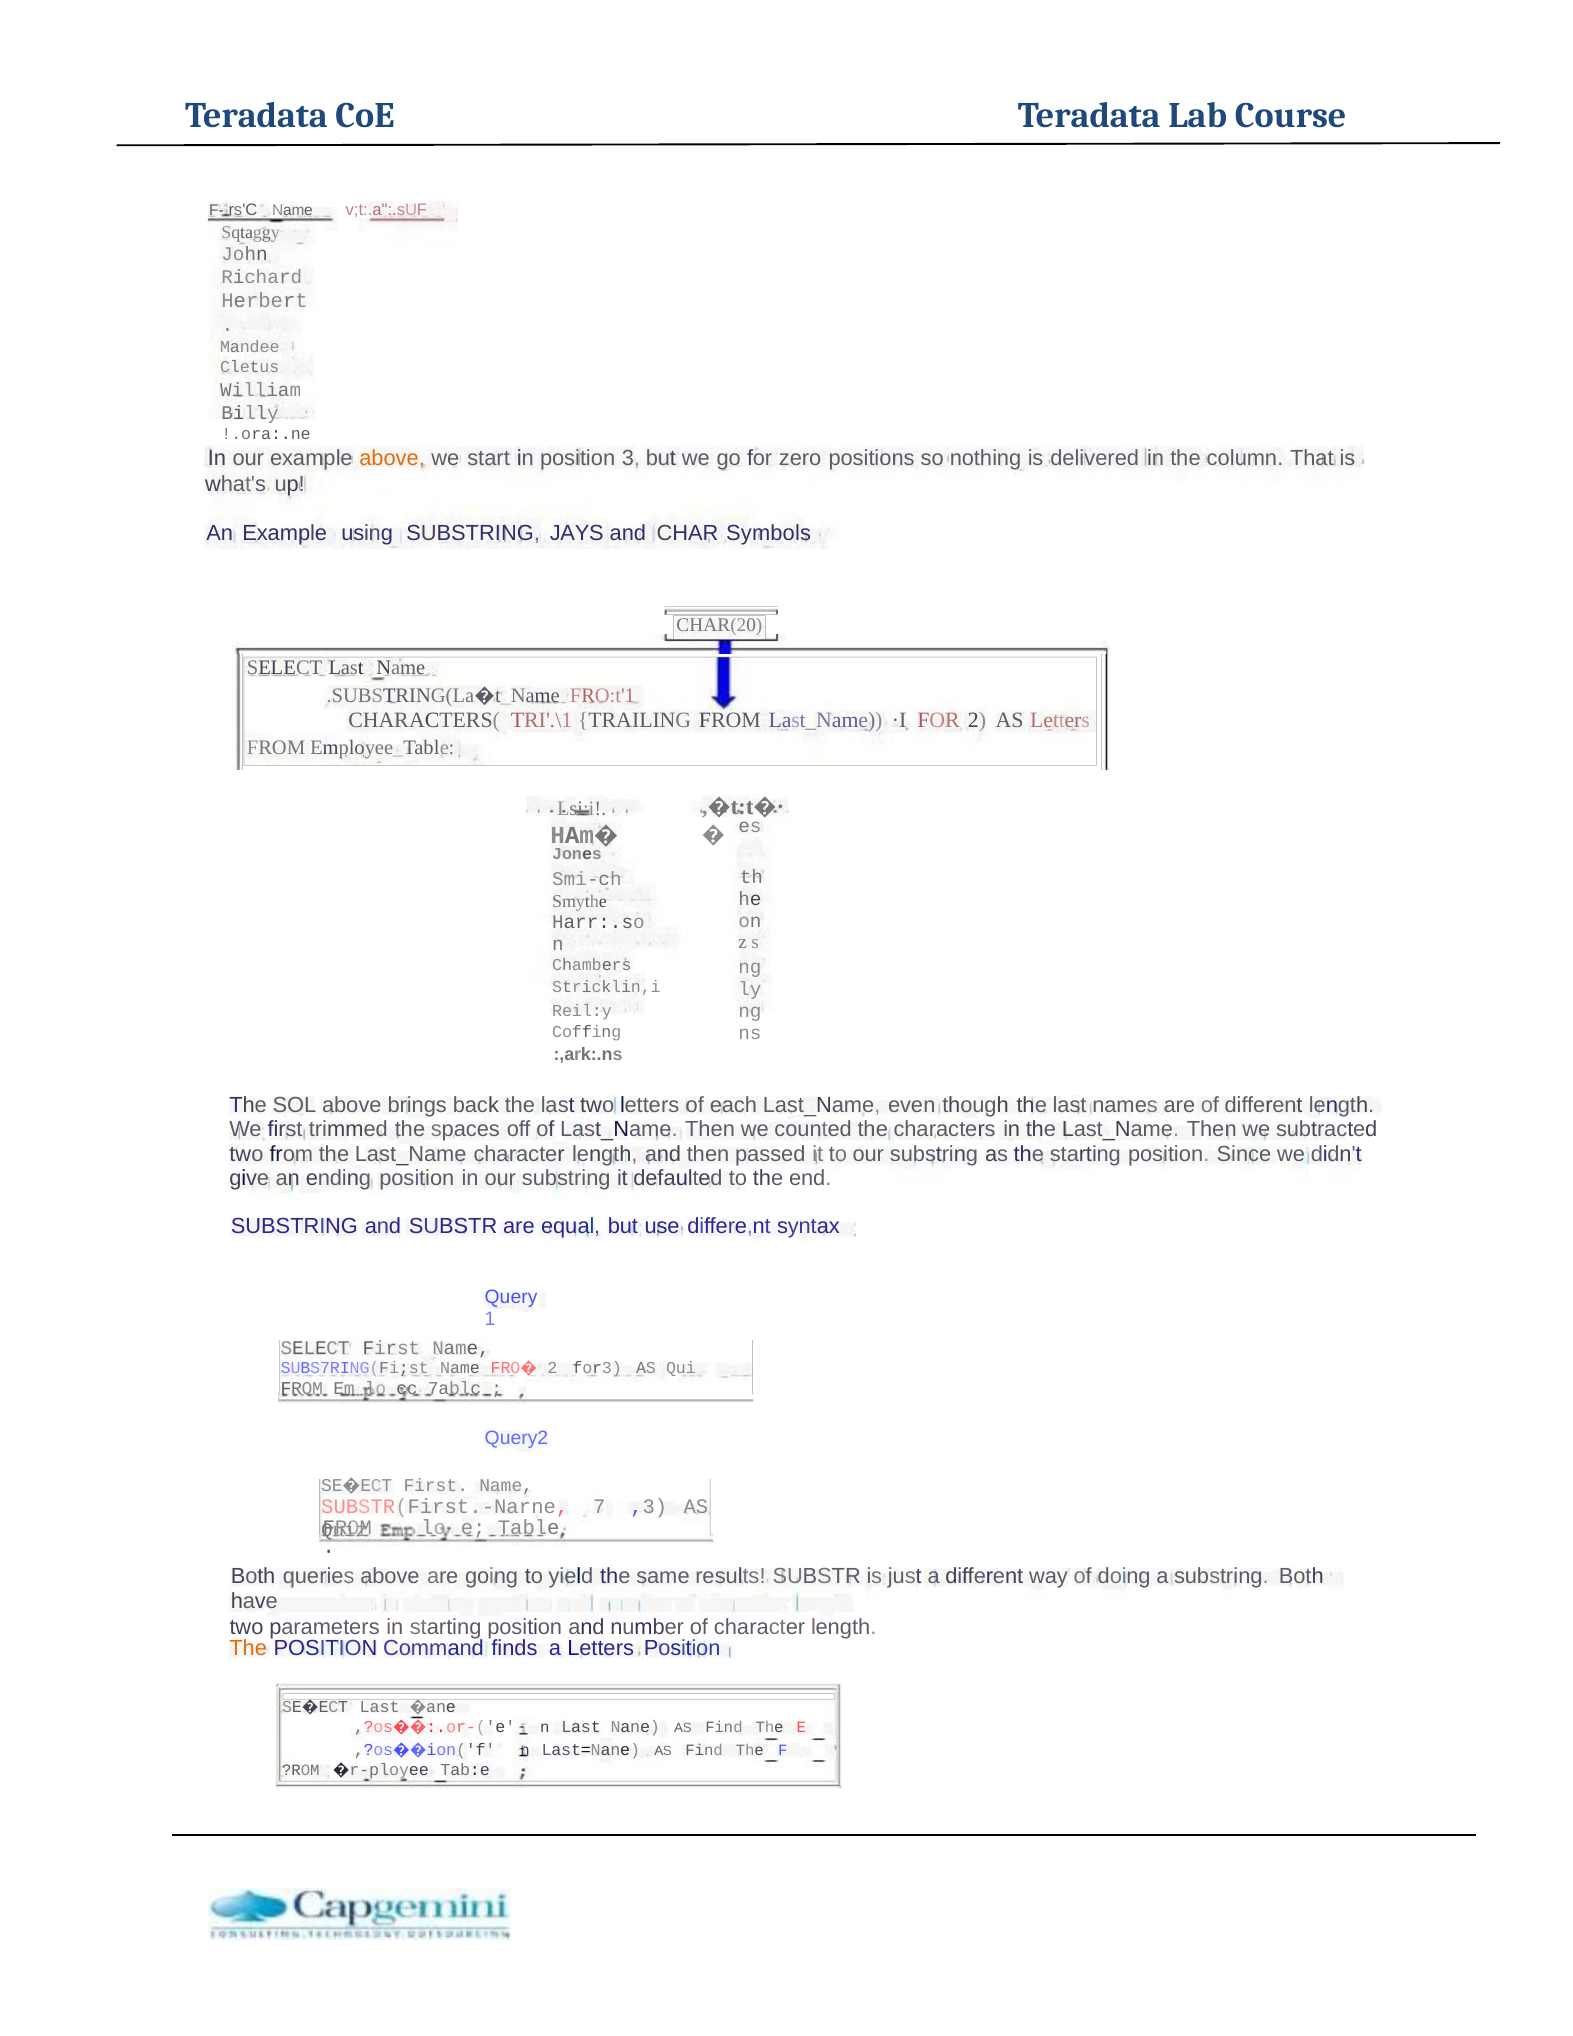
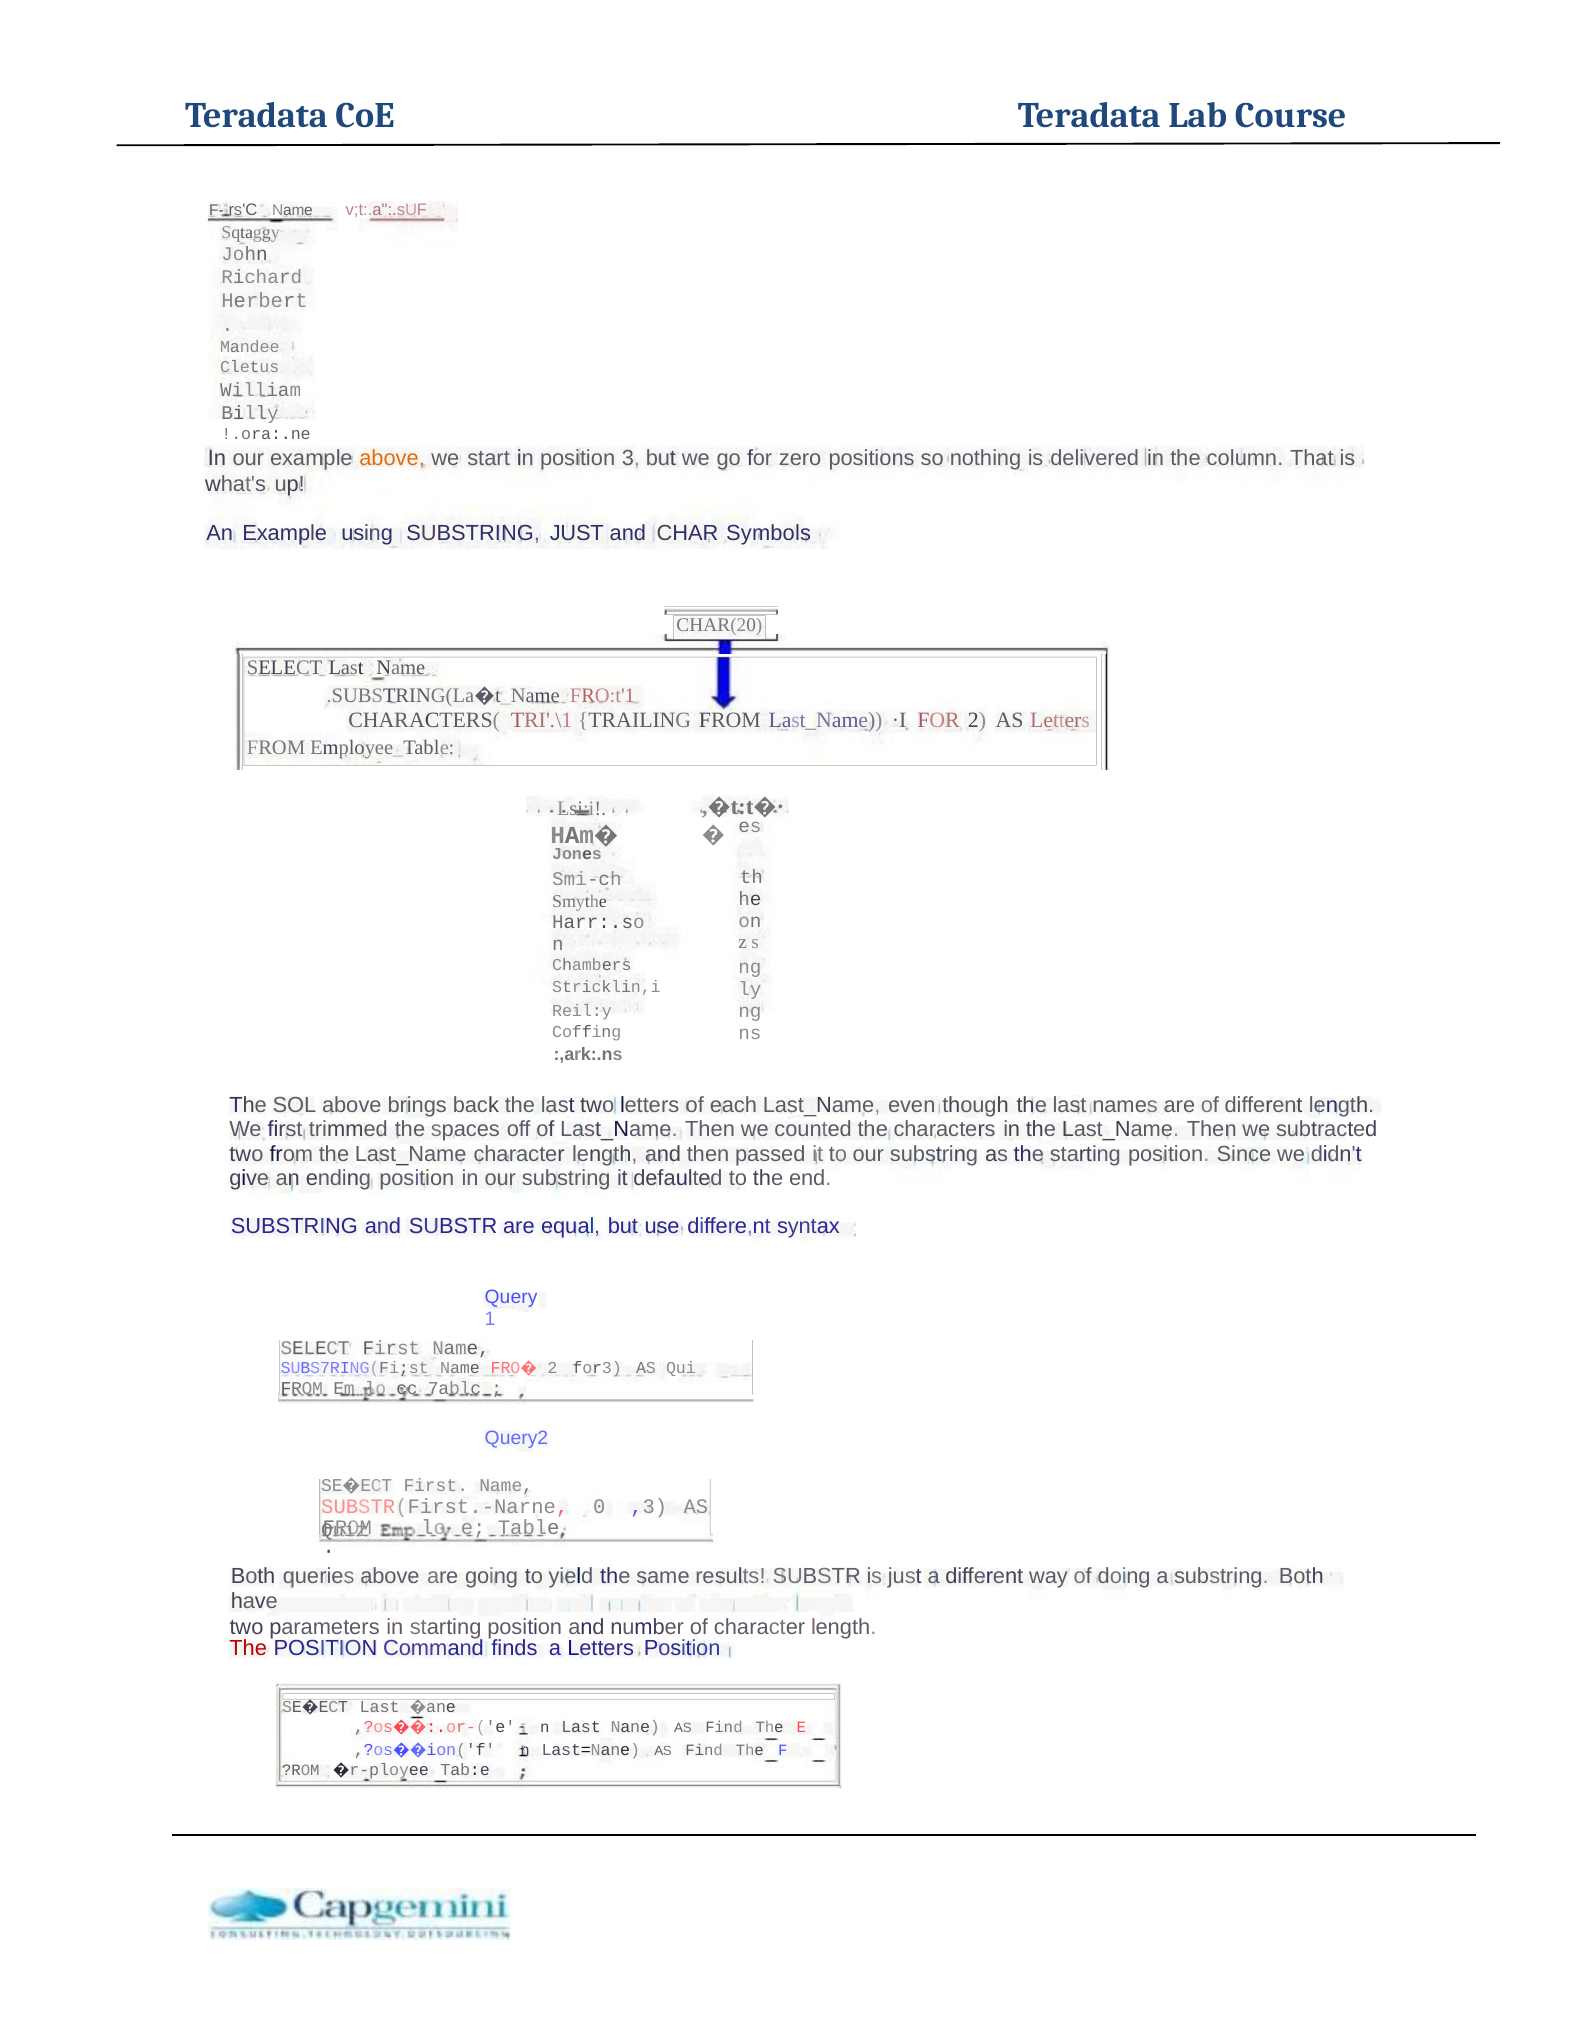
SUBSTRING JAYS: JAYS -> JUST
7: 7 -> 0
The at (248, 1648) colour: orange -> red
